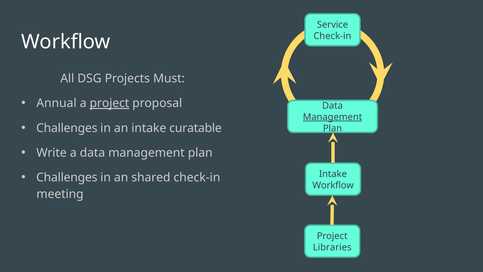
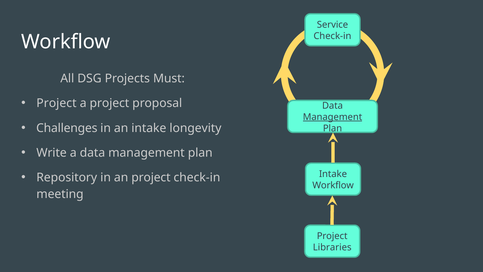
Annual at (56, 103): Annual -> Project
project at (109, 103) underline: present -> none
curatable: curatable -> longevity
Challenges at (67, 177): Challenges -> Repository
an shared: shared -> project
